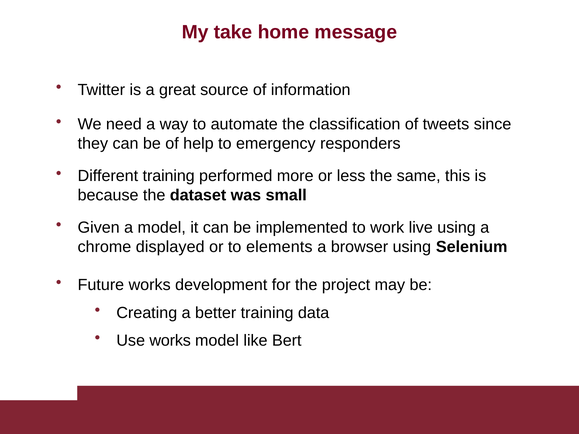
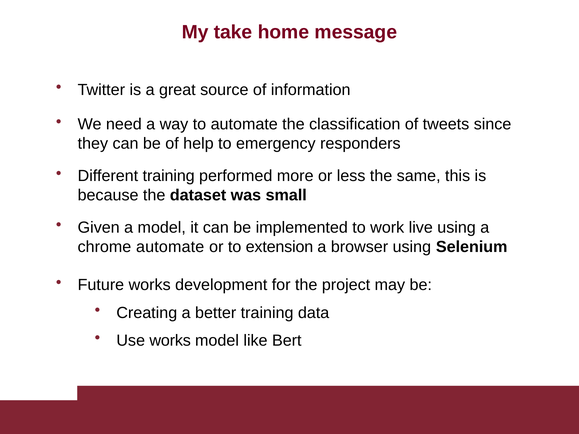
chrome displayed: displayed -> automate
elements: elements -> extension
